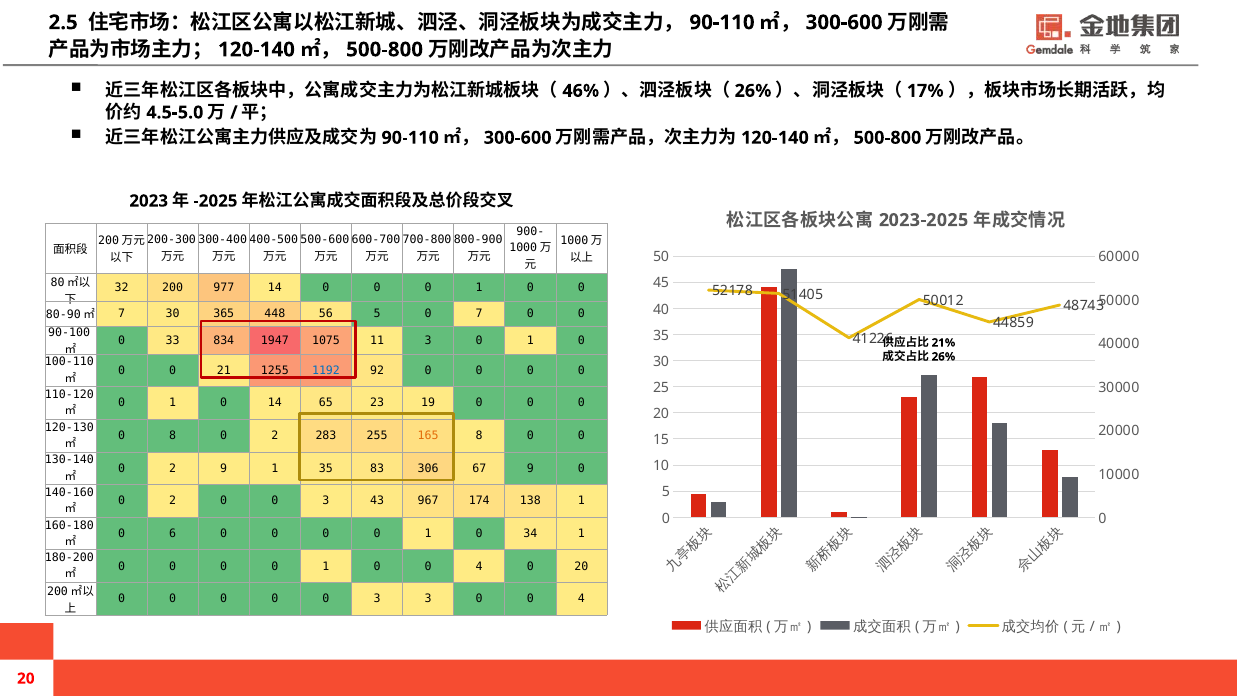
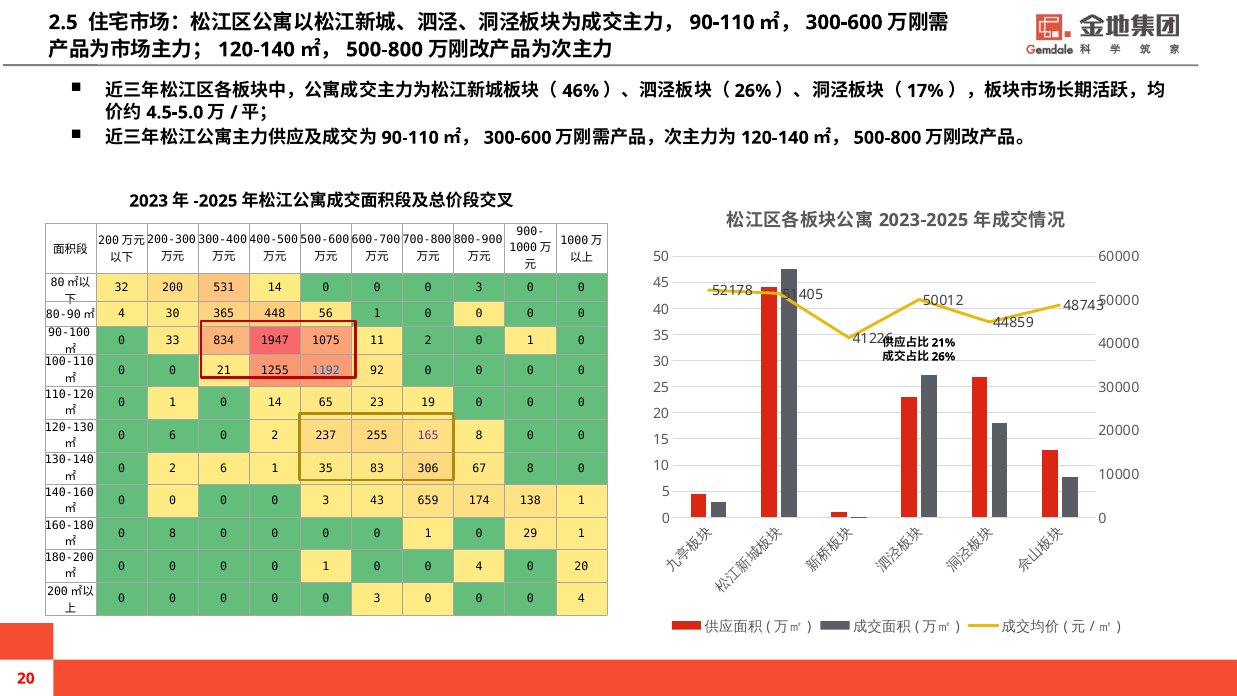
977: 977 -> 531
1 at (479, 287): 1 -> 3
80-90㎡ 7: 7 -> 4
56 5: 5 -> 1
7 at (479, 314): 7 -> 0
11 3: 3 -> 2
0 8: 8 -> 6
283: 283 -> 237
165 colour: orange -> purple
2 9: 9 -> 6
67 9: 9 -> 8
2 at (173, 501): 2 -> 0
967: 967 -> 659
0 6: 6 -> 8
34: 34 -> 29
3 at (428, 599): 3 -> 0
